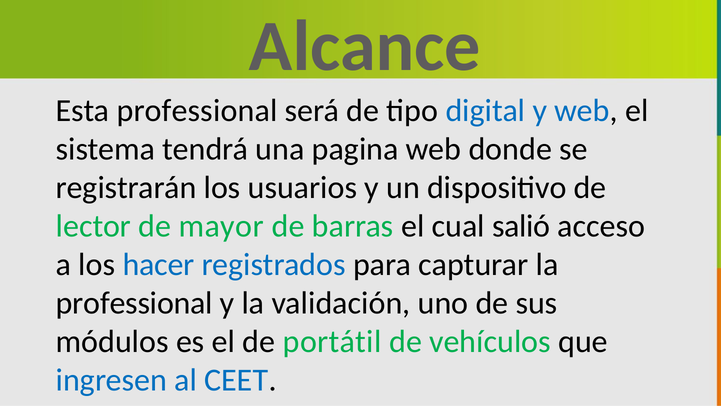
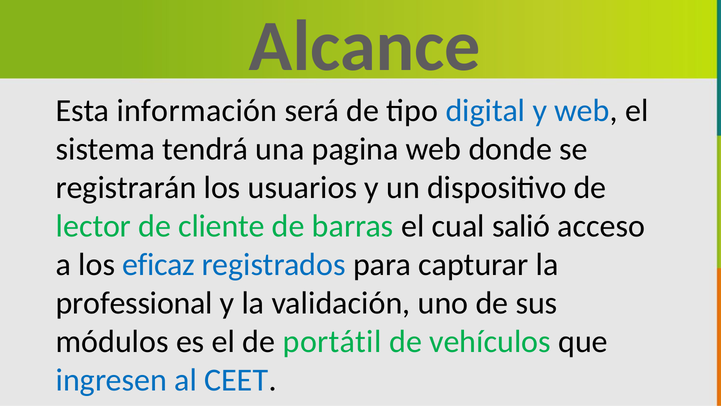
Esta professional: professional -> información
mayor: mayor -> cliente
hacer: hacer -> eficaz
